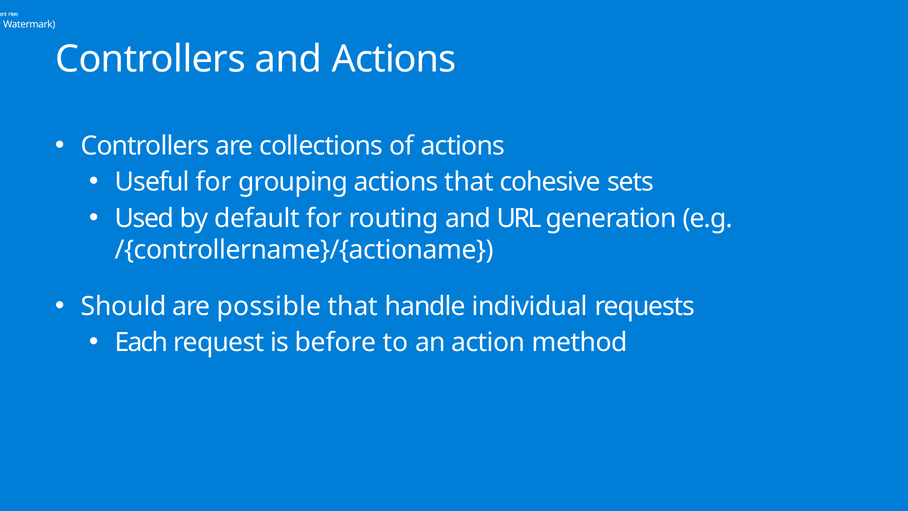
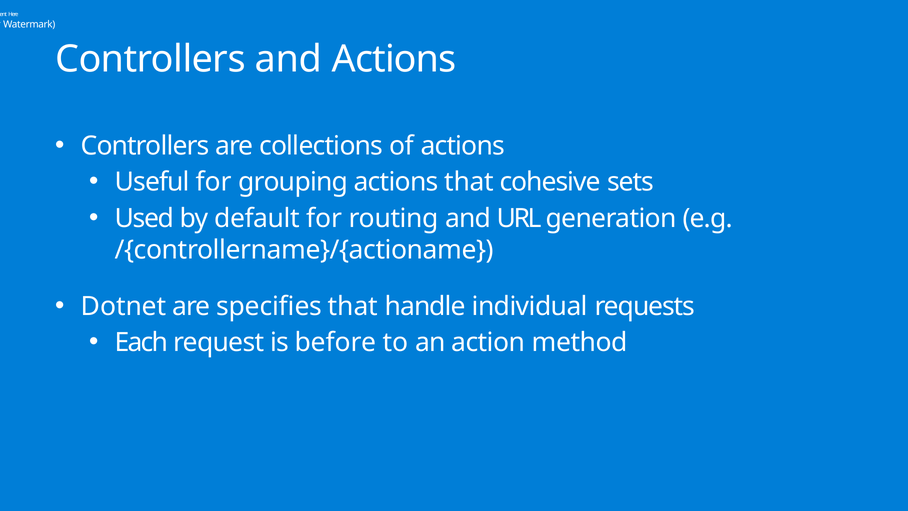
Should: Should -> Dotnet
possible: possible -> specifies
